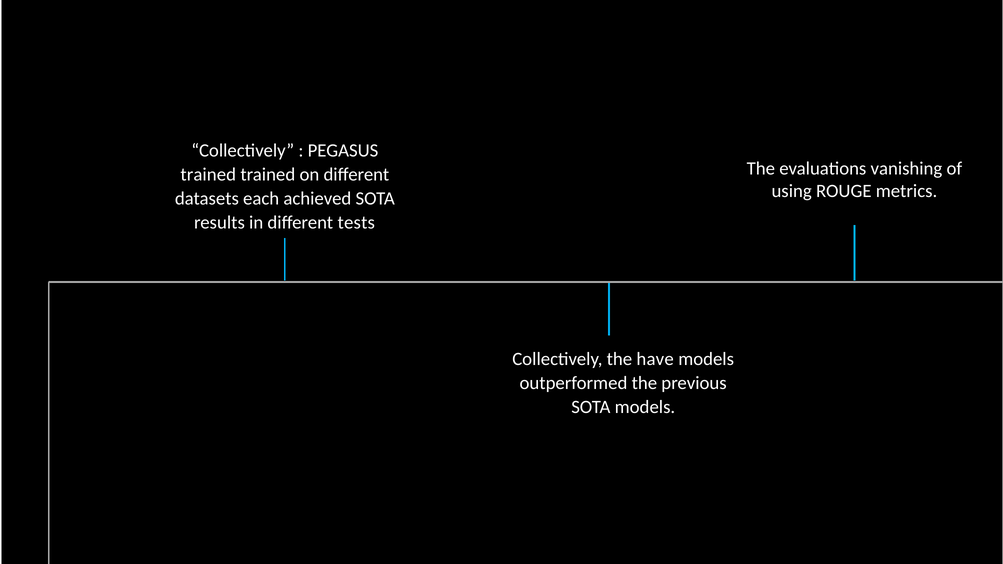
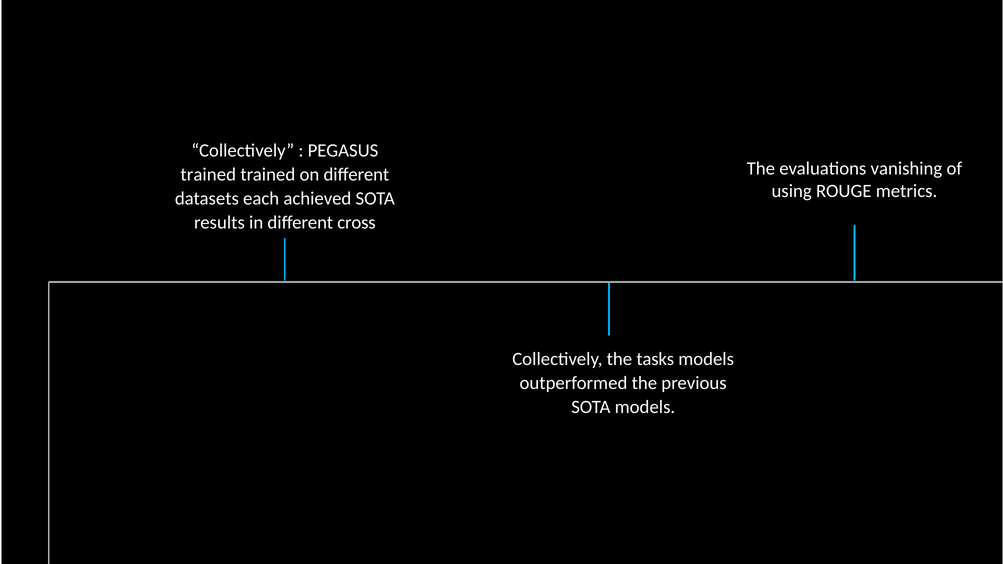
tests: tests -> cross
have: have -> tasks
